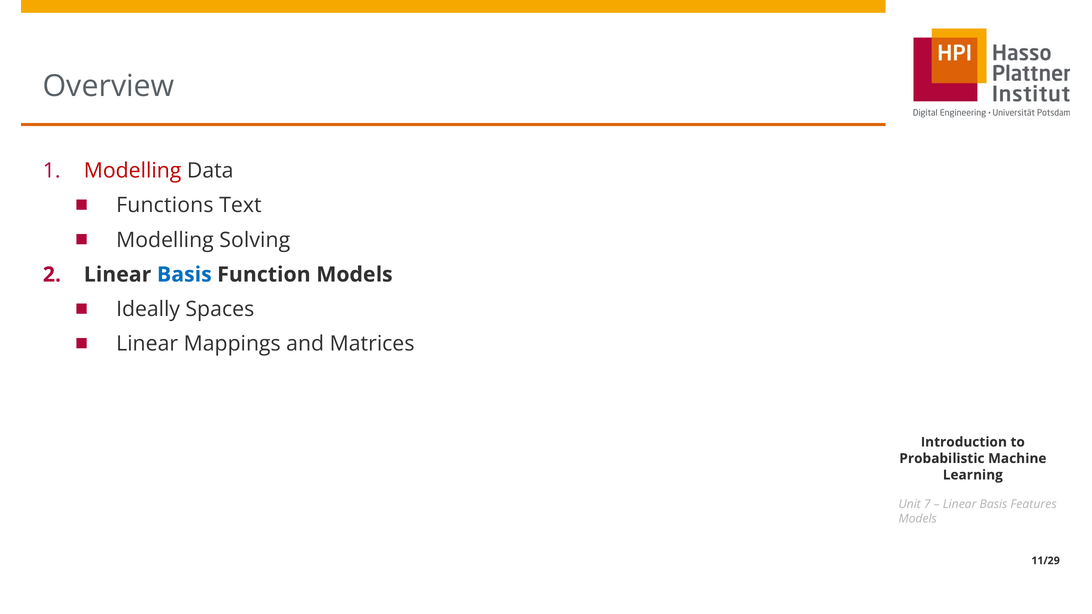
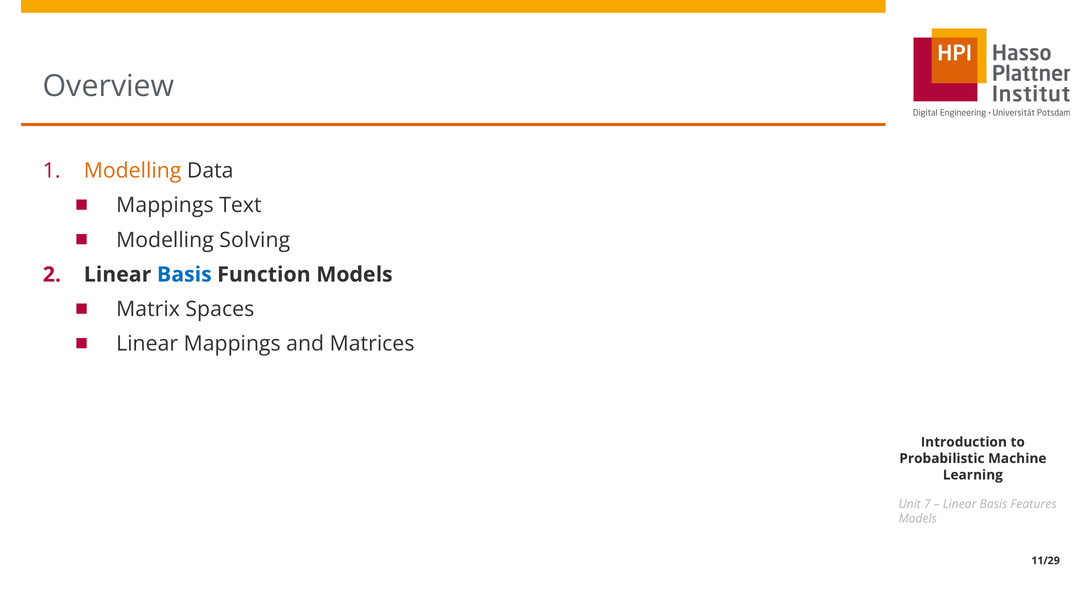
Modelling at (133, 171) colour: red -> orange
Functions at (165, 206): Functions -> Mappings
Ideally: Ideally -> Matrix
